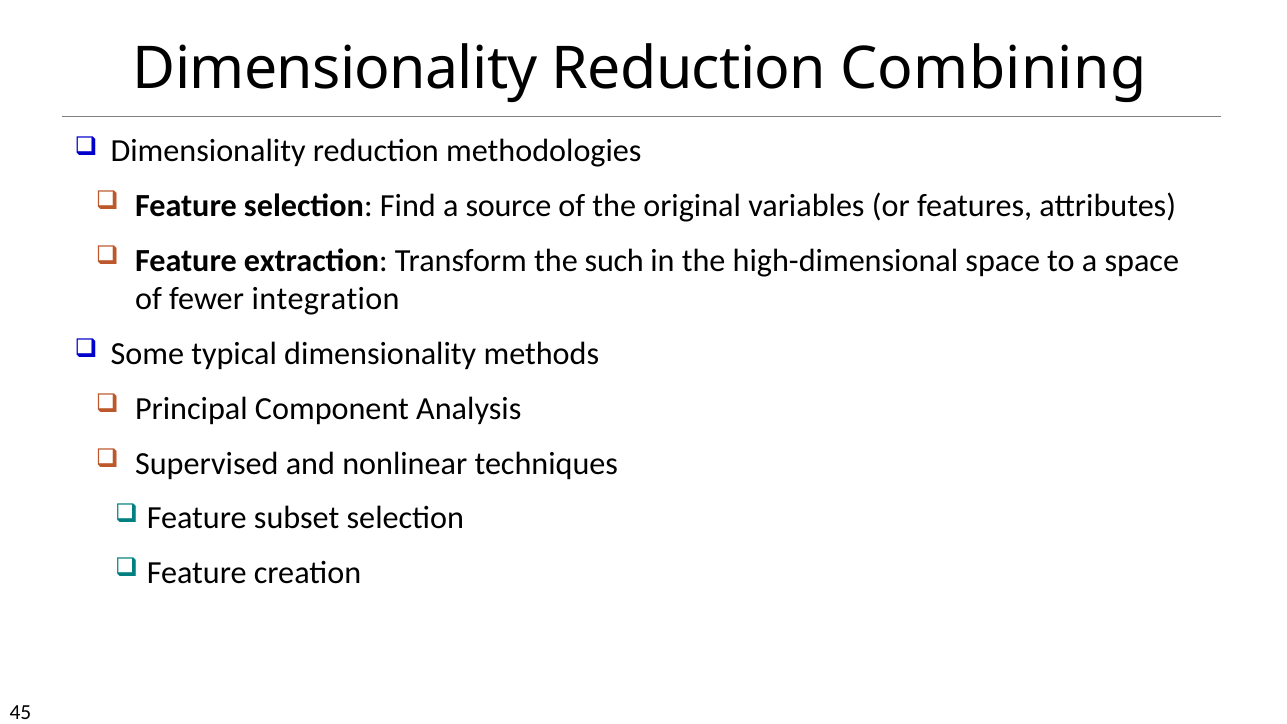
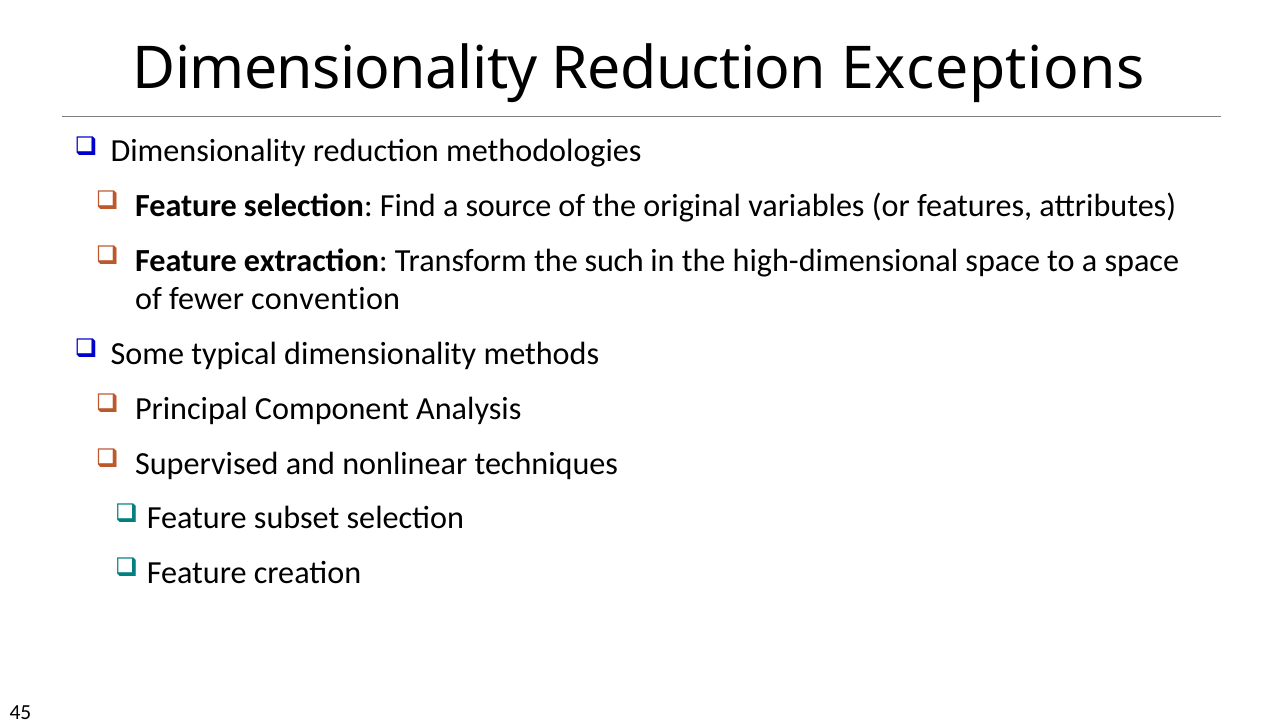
Combining: Combining -> Exceptions
integration: integration -> convention
